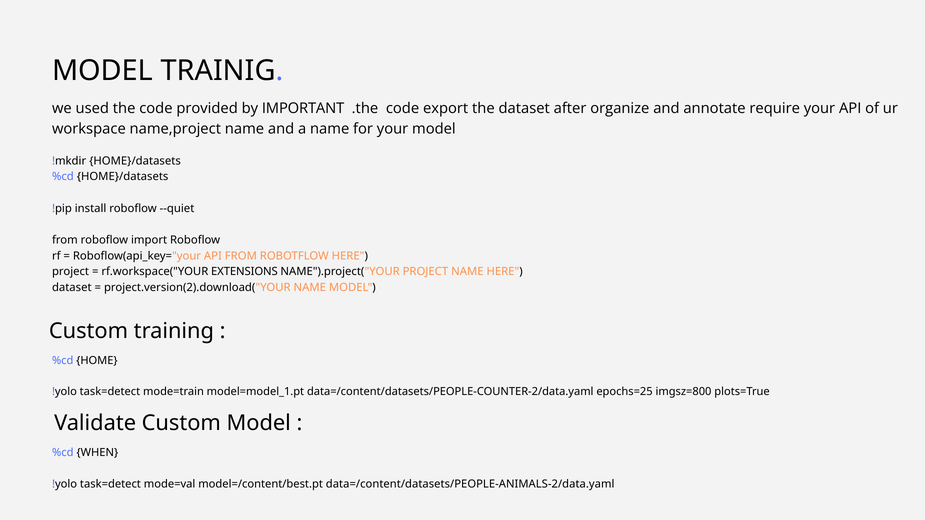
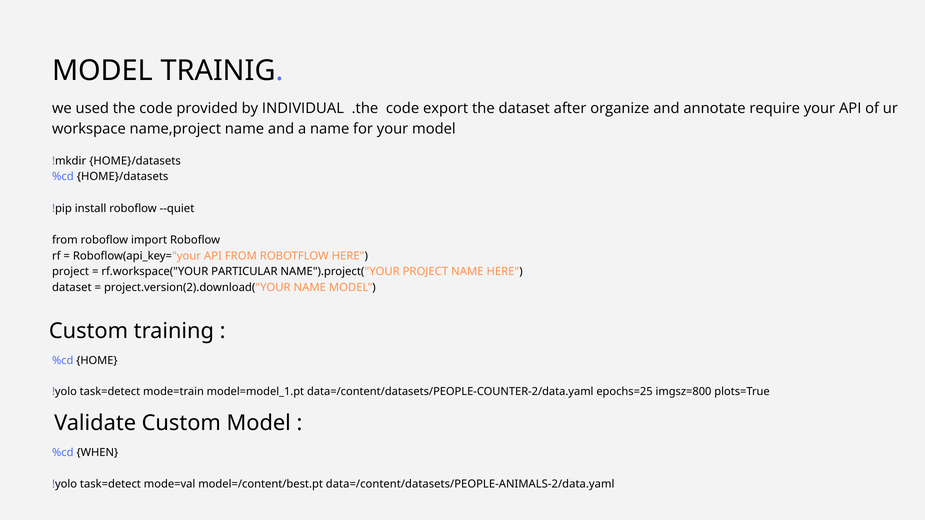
IMPORTANT: IMPORTANT -> INDIVIDUAL
EXTENSIONS: EXTENSIONS -> PARTICULAR
